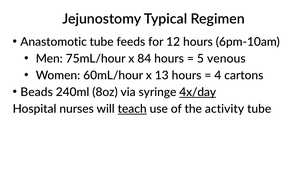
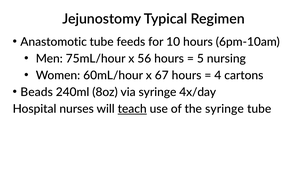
12: 12 -> 10
84: 84 -> 56
venous: venous -> nursing
13: 13 -> 67
4x/day underline: present -> none
the activity: activity -> syringe
